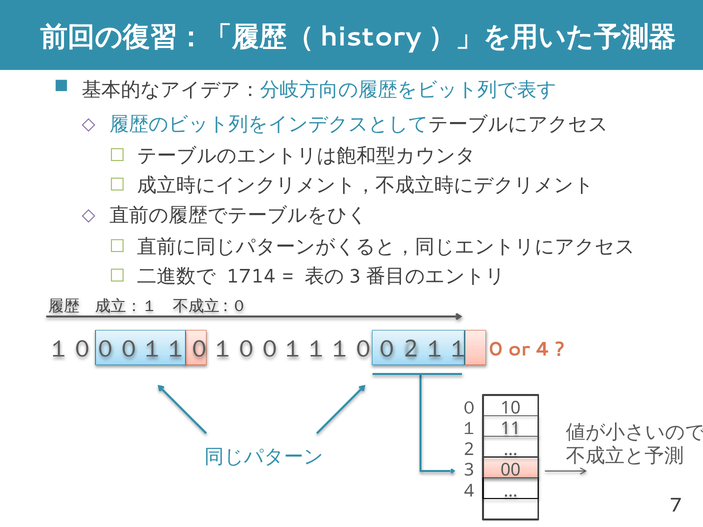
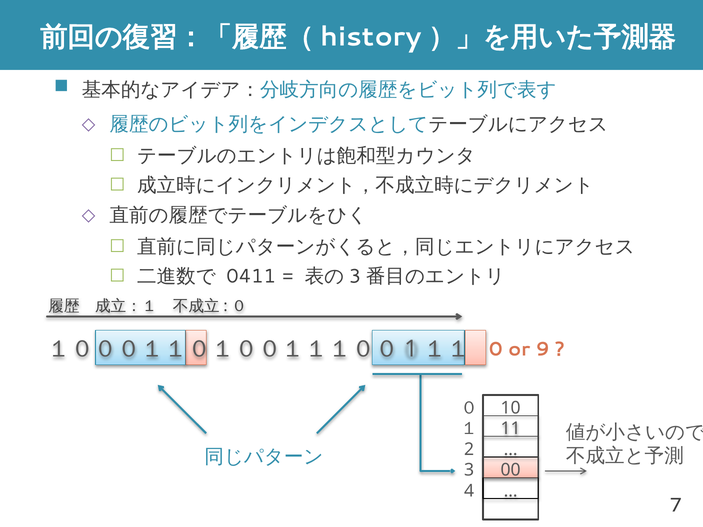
1714: 1714 -> 0411
2 at (411, 349): 2 -> 1
or 4: 4 -> 9
